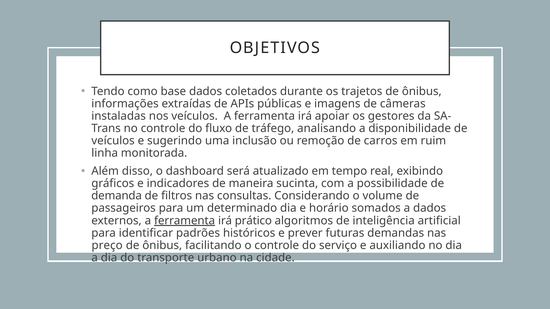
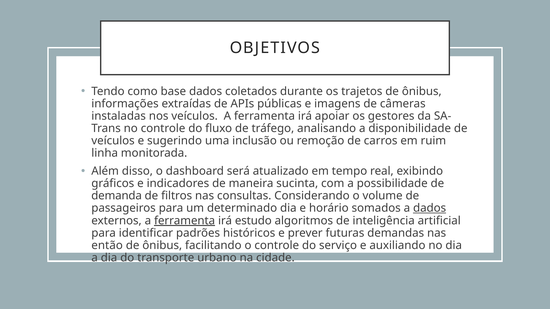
dados at (430, 208) underline: none -> present
prático: prático -> estudo
preço: preço -> então
